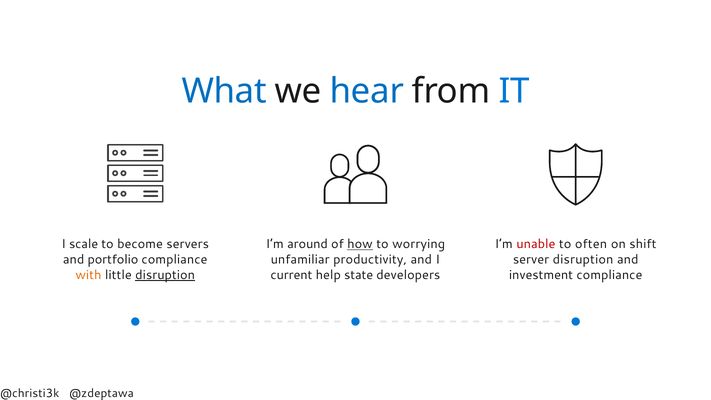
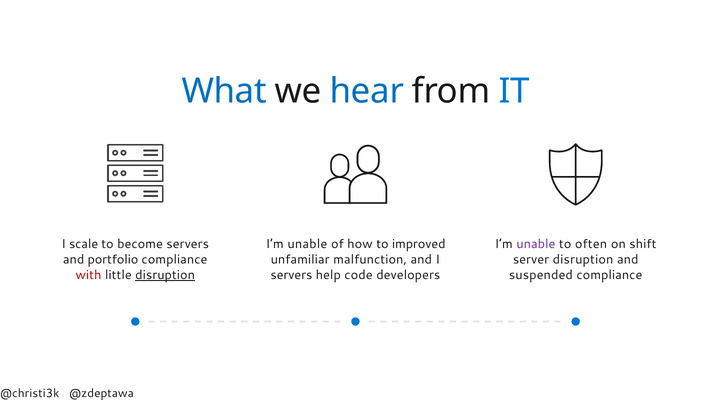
around at (308, 244): around -> unable
how underline: present -> none
worrying: worrying -> improved
unable at (536, 244) colour: red -> purple
productivity: productivity -> malfunction
with colour: orange -> red
current at (291, 275): current -> servers
state: state -> code
investment: investment -> suspended
